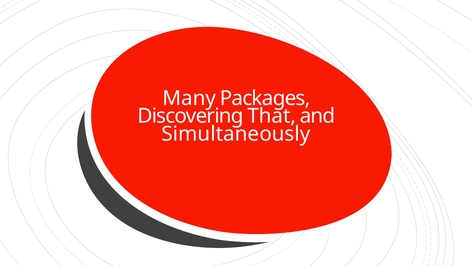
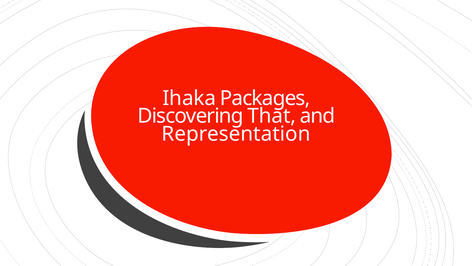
Many: Many -> Ihaka
Simultaneously: Simultaneously -> Representation
